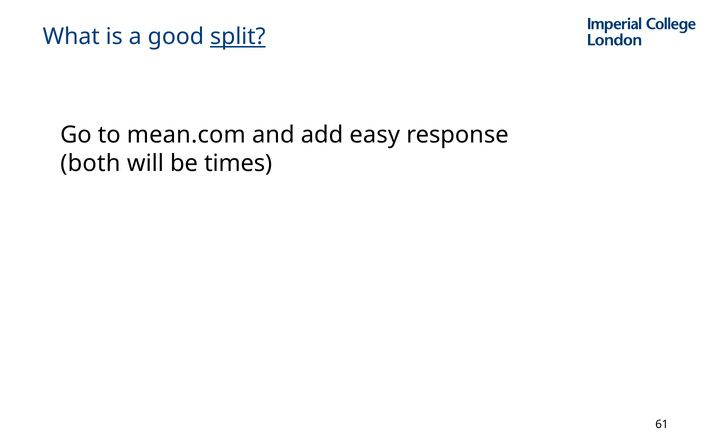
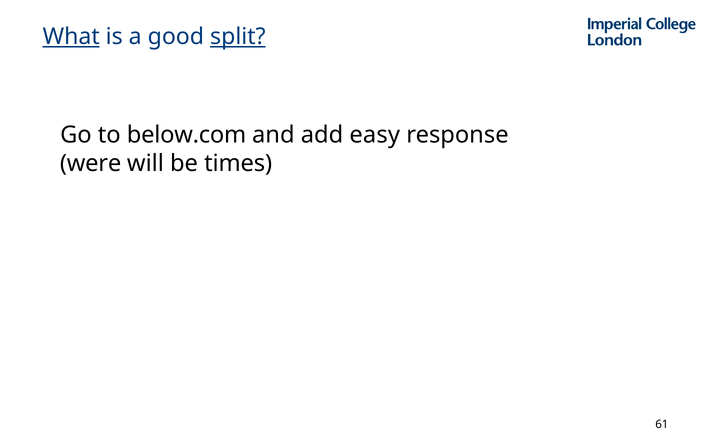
What underline: none -> present
mean.com: mean.com -> below.com
both: both -> were
